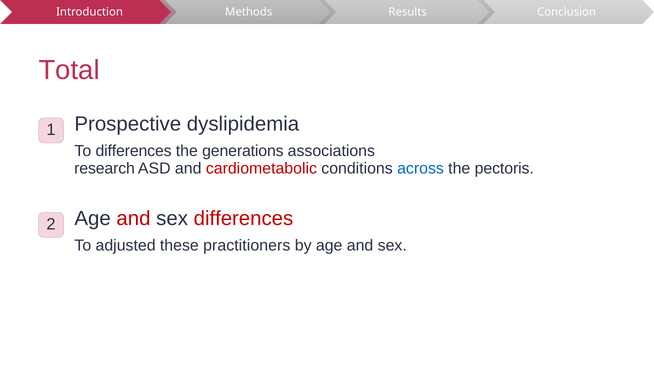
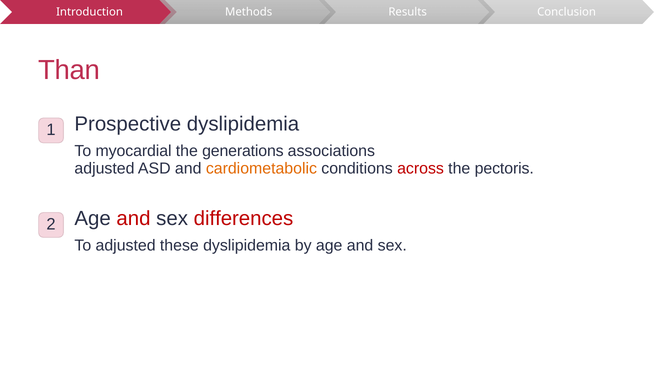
Total: Total -> Than
To differences: differences -> myocardial
research at (105, 169): research -> adjusted
cardiometabolic colour: red -> orange
across colour: blue -> red
these practitioners: practitioners -> dyslipidemia
